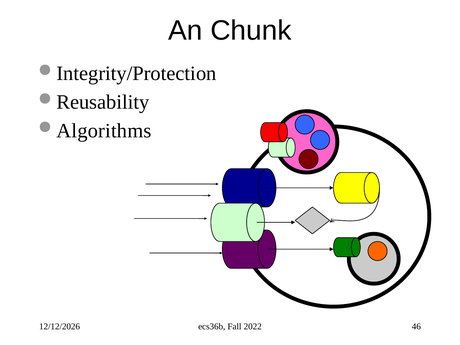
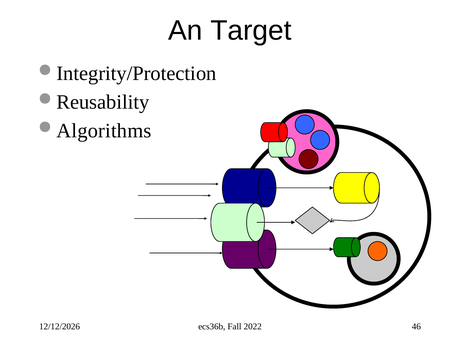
Chunk: Chunk -> Target
